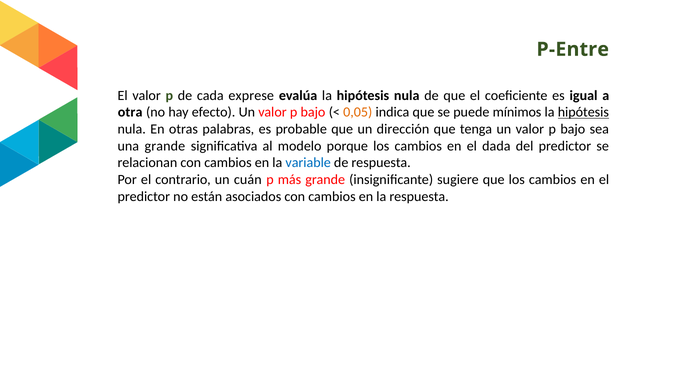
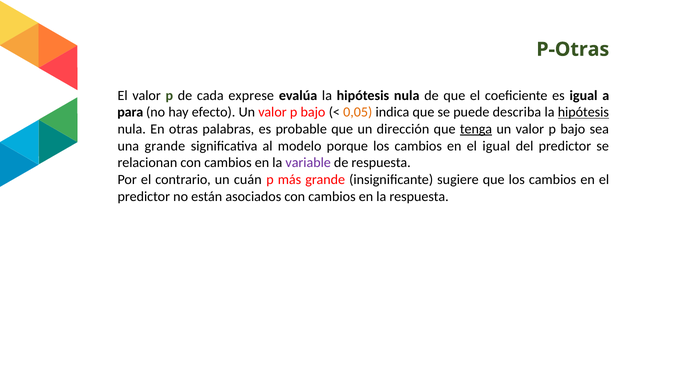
P-Entre: P-Entre -> P-Otras
otra: otra -> para
mínimos: mínimos -> describa
tenga underline: none -> present
el dada: dada -> igual
variable colour: blue -> purple
